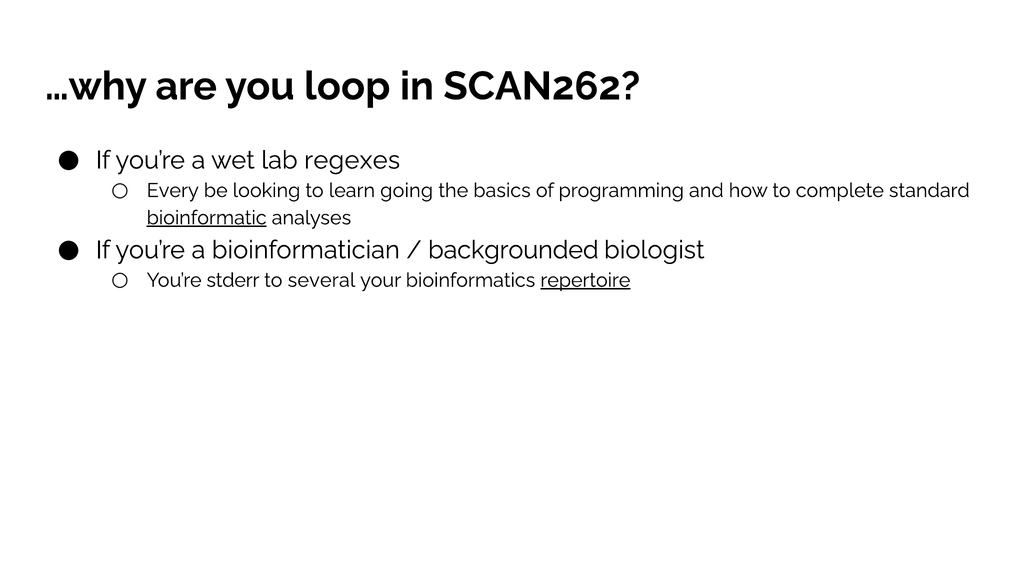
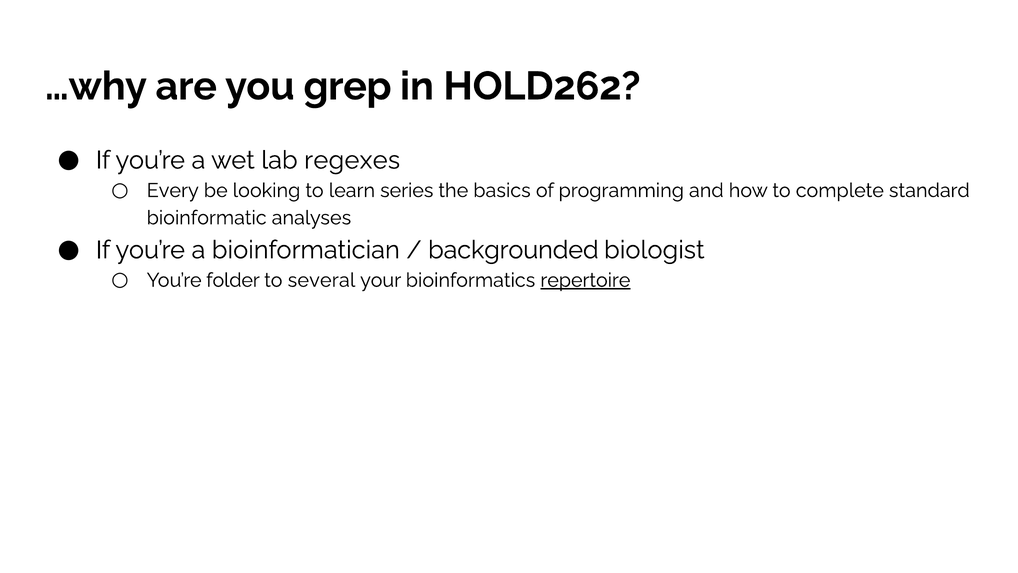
loop: loop -> grep
SCAN262: SCAN262 -> HOLD262
going: going -> series
bioinformatic underline: present -> none
stderr: stderr -> folder
